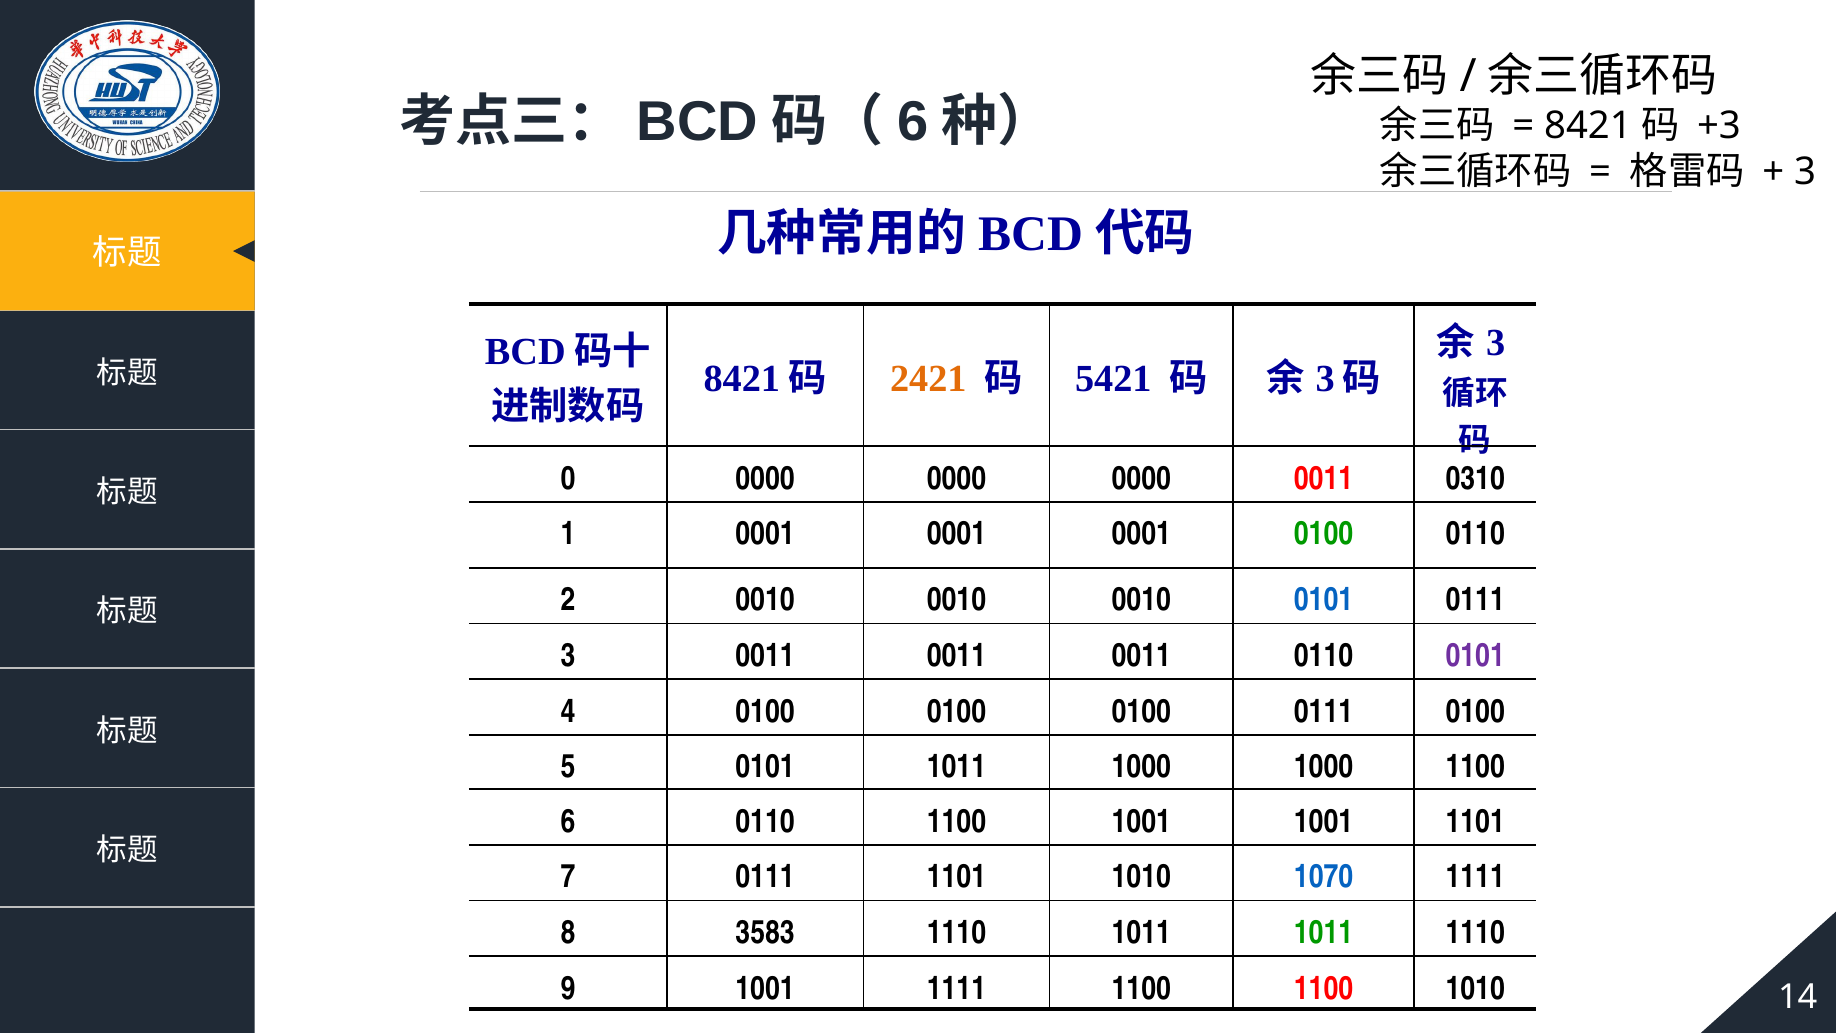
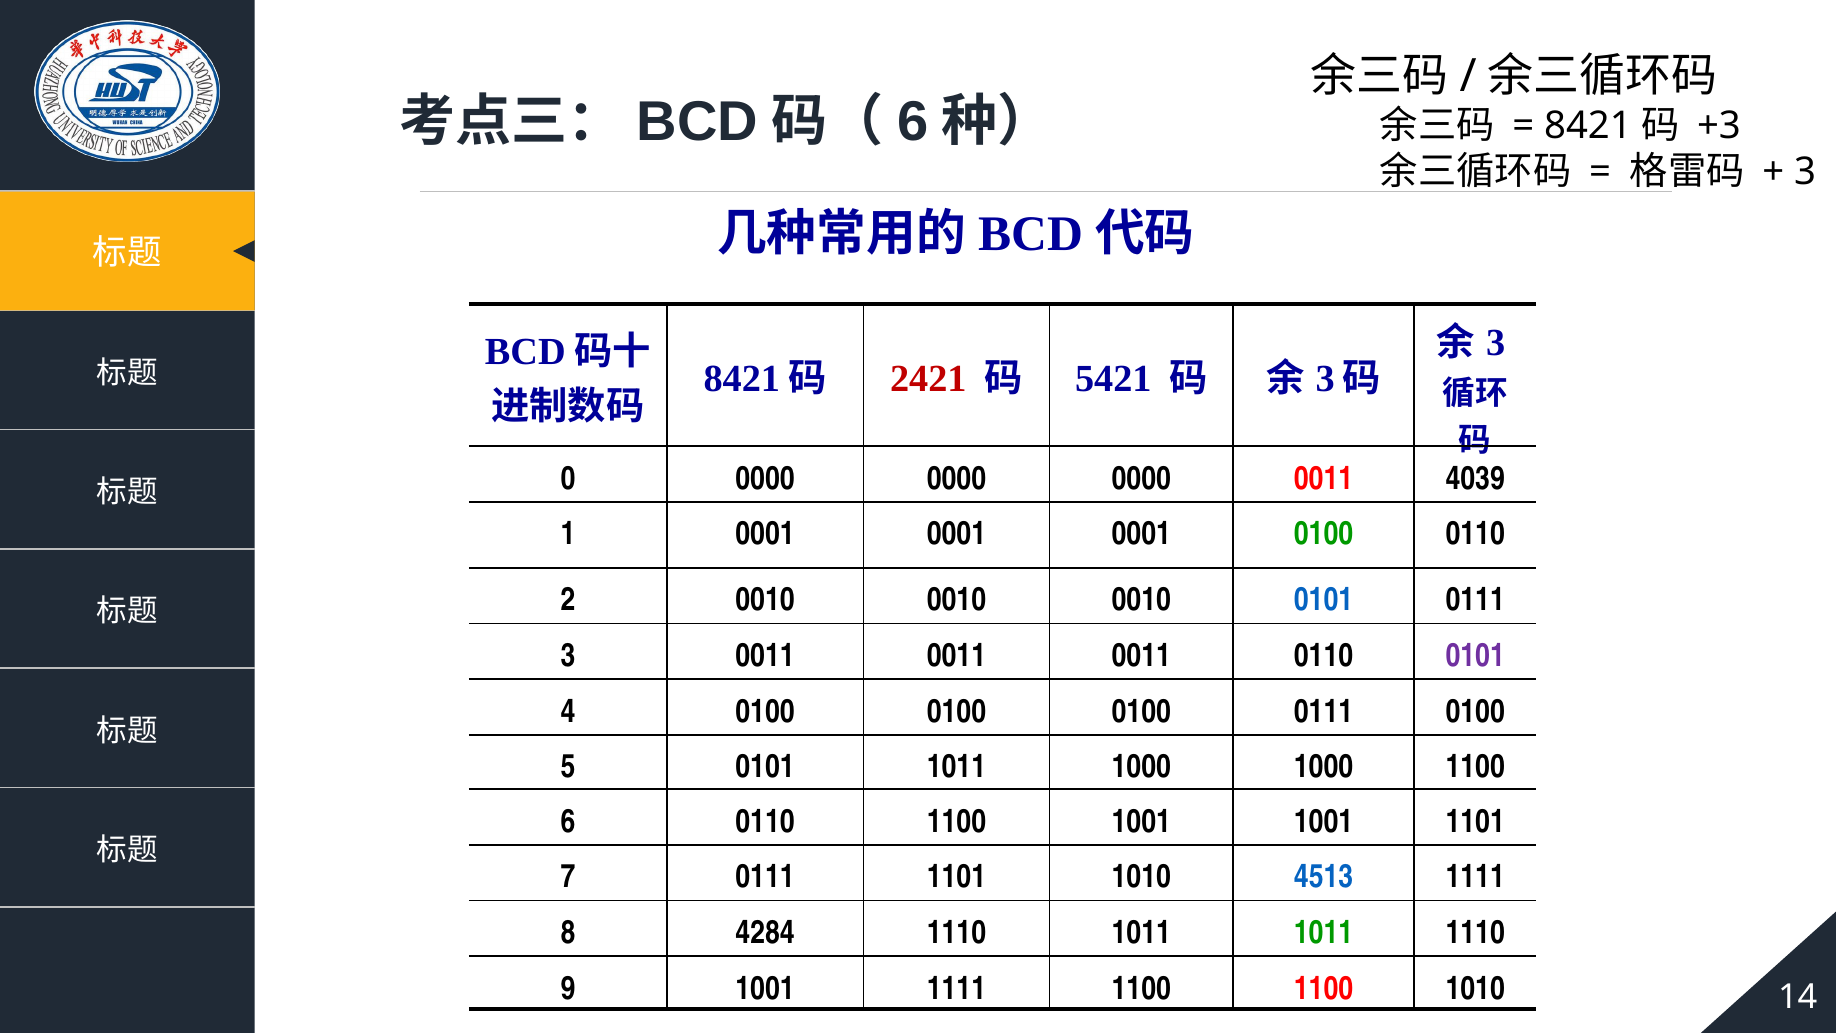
2421 colour: orange -> red
0310: 0310 -> 4039
1070: 1070 -> 4513
3583: 3583 -> 4284
